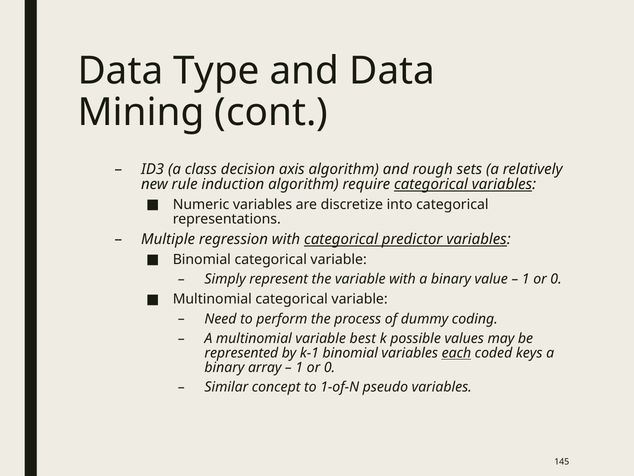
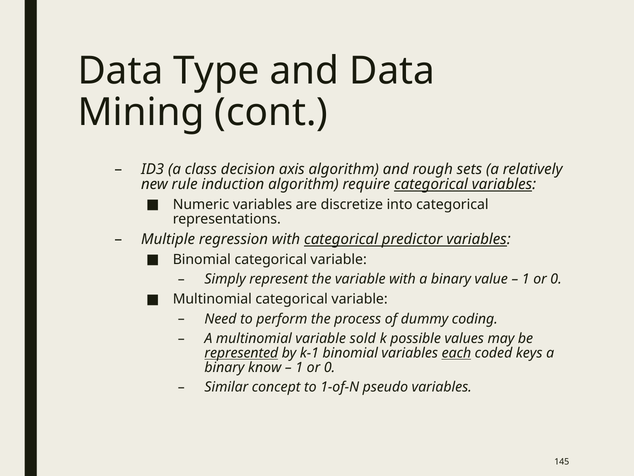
best: best -> sold
represented underline: none -> present
array: array -> know
